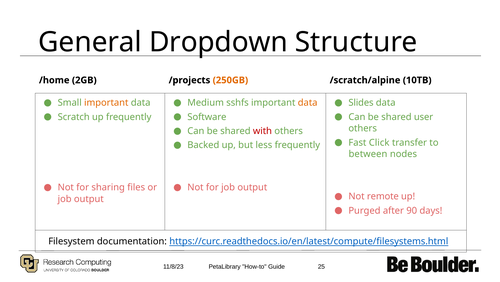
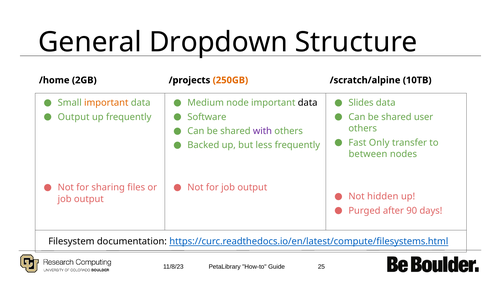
sshfs: sshfs -> node
data at (308, 103) colour: orange -> black
Scratch at (74, 117): Scratch -> Output
with colour: red -> purple
Click: Click -> Only
remote: remote -> hidden
